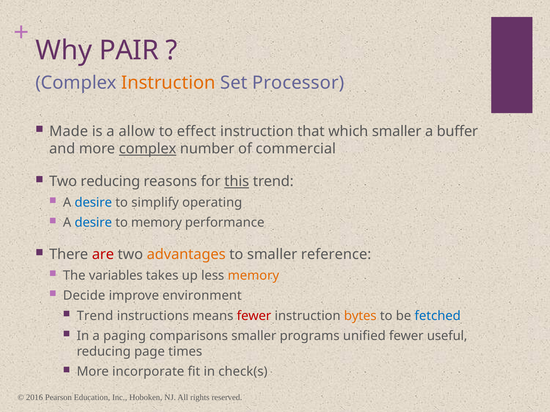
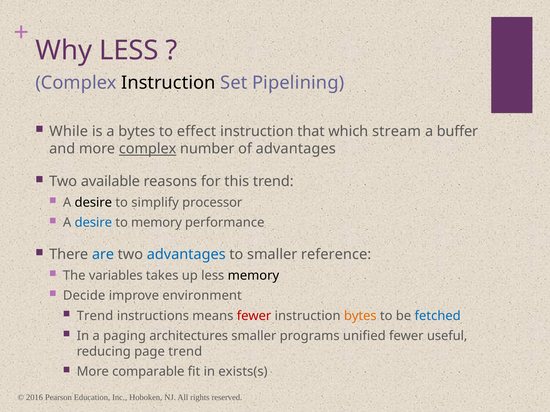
Why PAIR: PAIR -> LESS
Instruction at (168, 83) colour: orange -> black
Processor: Processor -> Pipelining
Made: Made -> While
a allow: allow -> bytes
which smaller: smaller -> stream
of commercial: commercial -> advantages
Two reducing: reducing -> available
this underline: present -> none
desire at (93, 203) colour: blue -> black
operating: operating -> processor
are colour: red -> blue
advantages at (186, 255) colour: orange -> blue
memory at (253, 276) colour: orange -> black
comparisons: comparisons -> architectures
page times: times -> trend
incorporate: incorporate -> comparable
check(s: check(s -> exists(s
